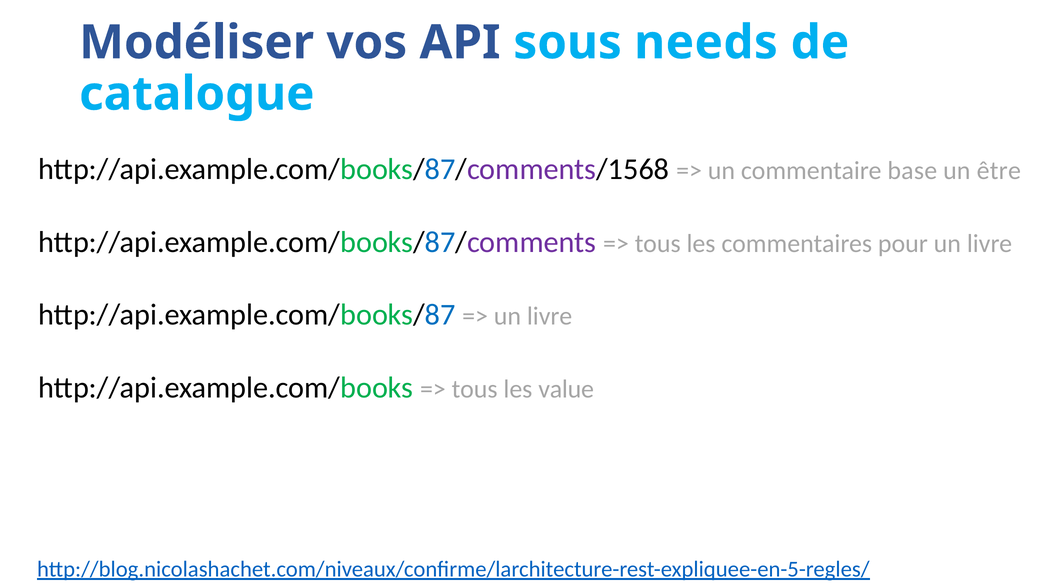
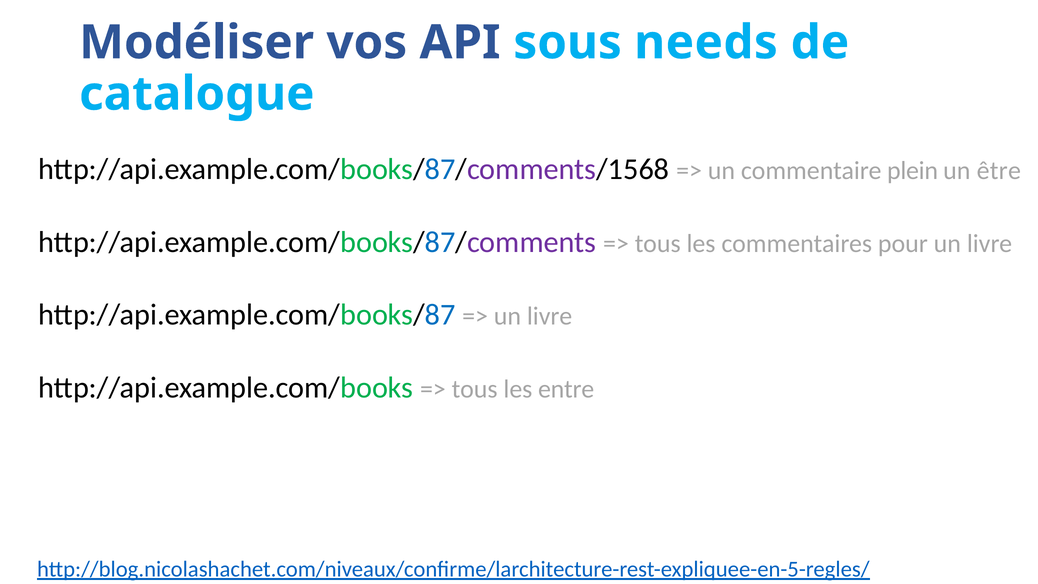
base: base -> plein
value: value -> entre
